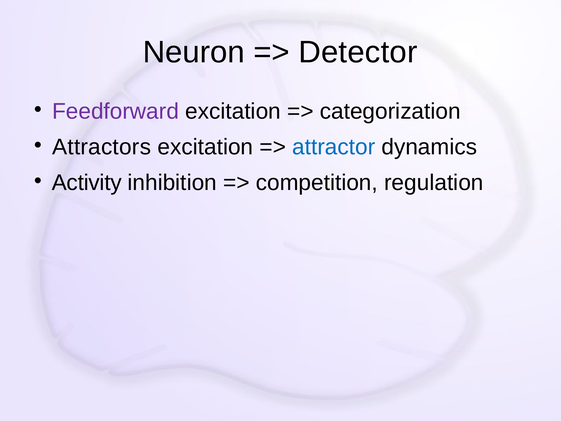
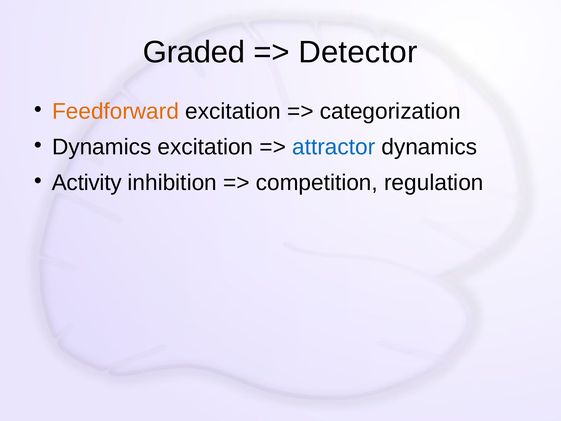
Neuron: Neuron -> Graded
Feedforward colour: purple -> orange
Attractors at (102, 147): Attractors -> Dynamics
